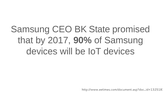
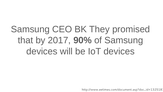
State: State -> They
